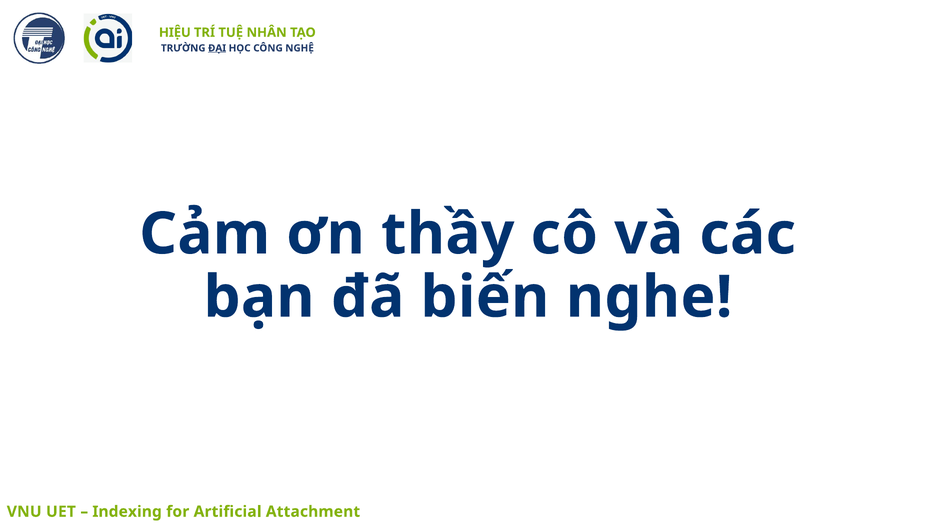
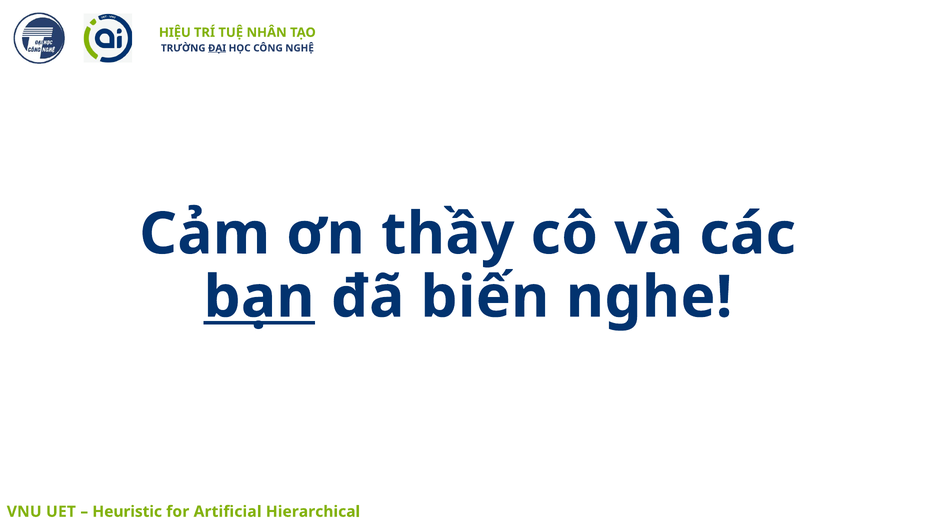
bạn underline: none -> present
Indexing: Indexing -> Heuristic
Attachment: Attachment -> Hierarchical
